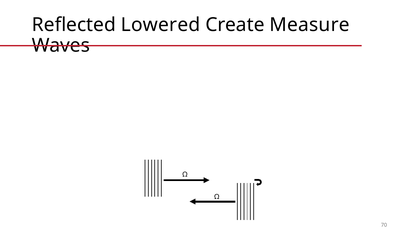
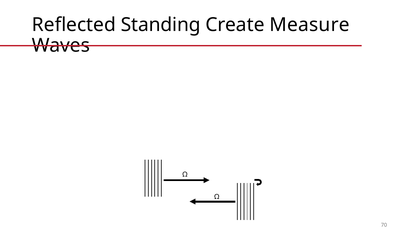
Lowered: Lowered -> Standing
